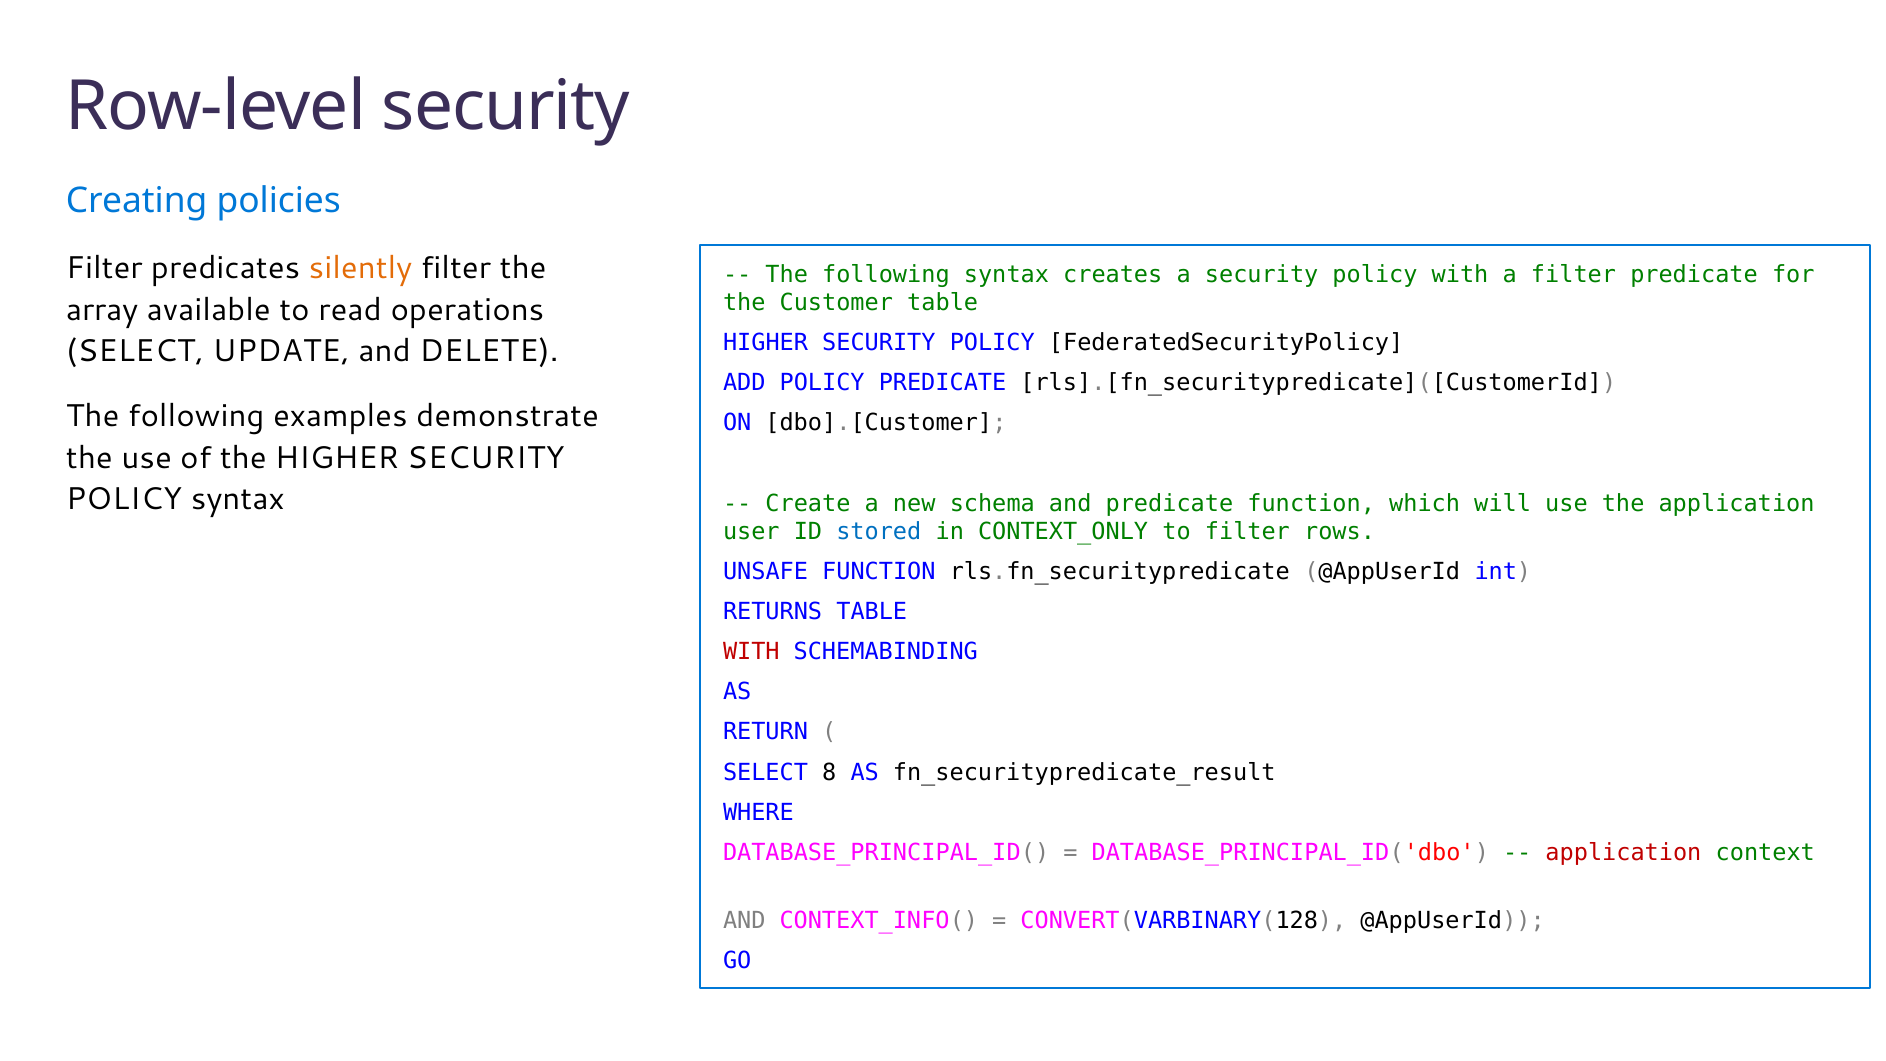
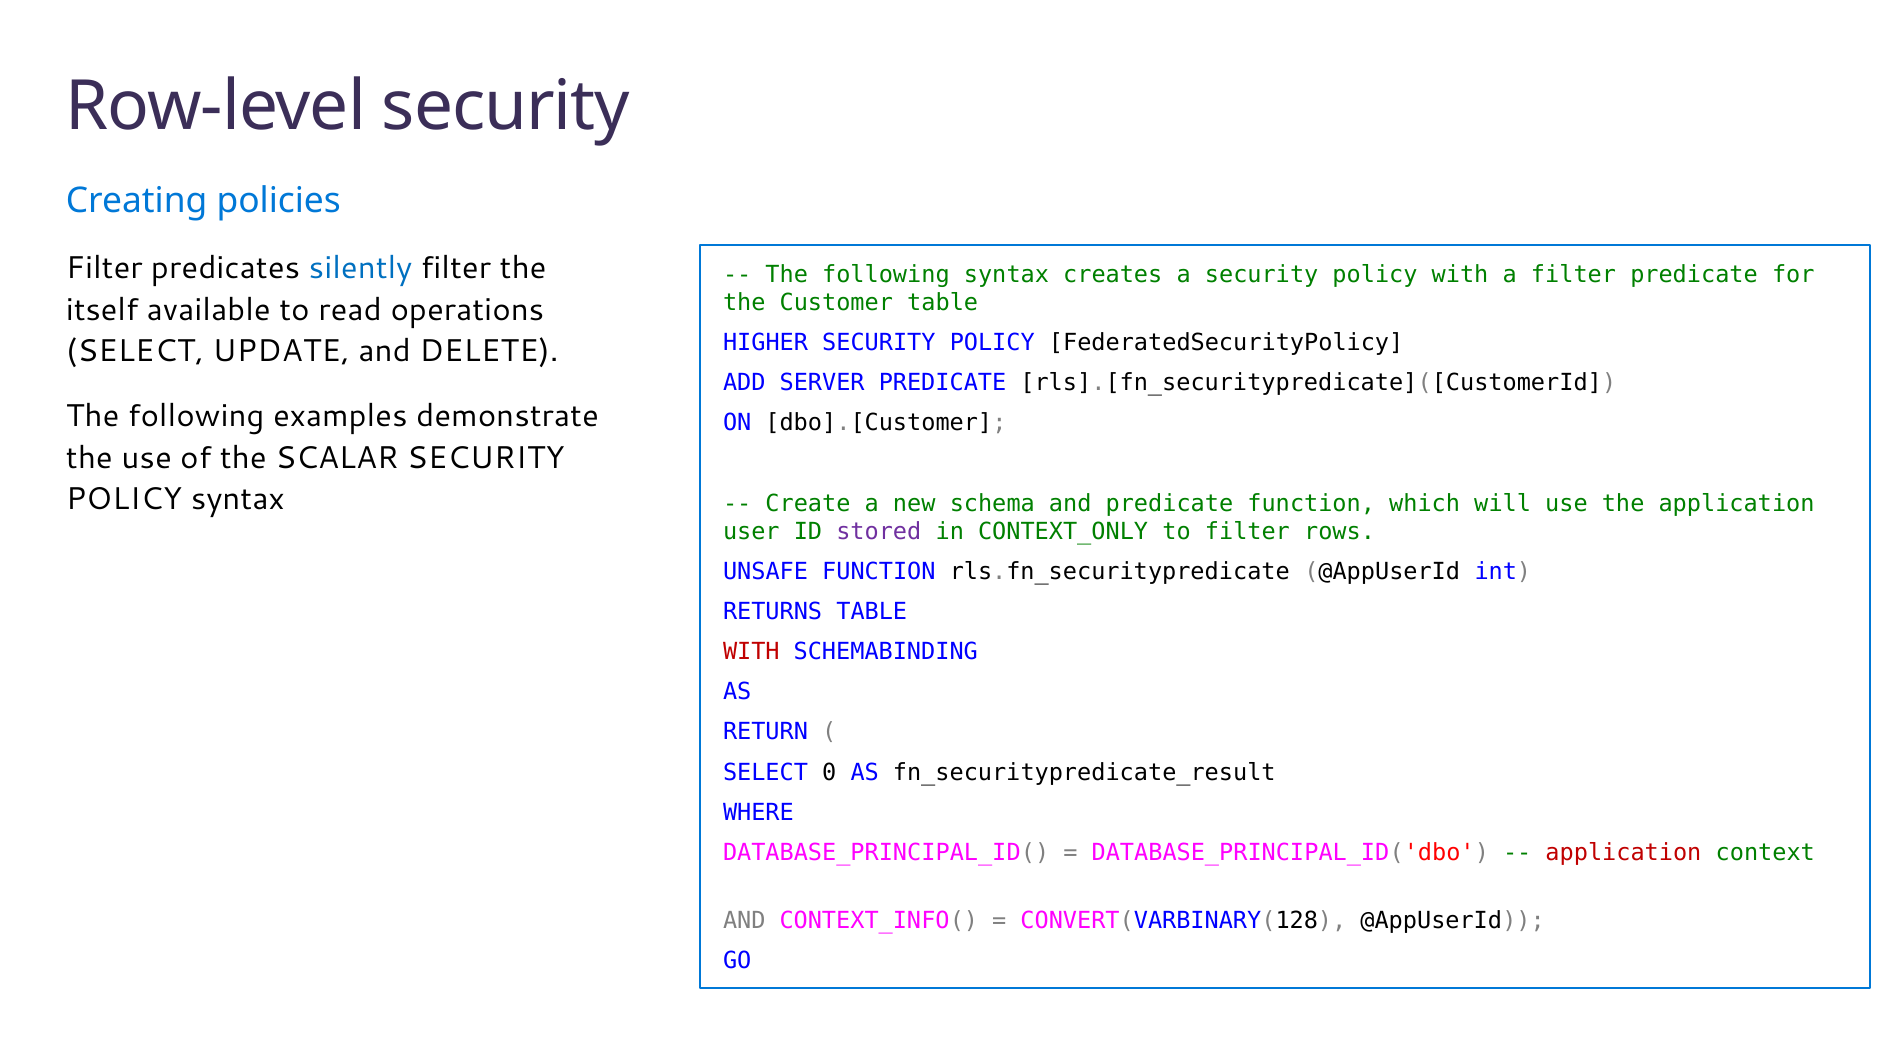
silently colour: orange -> blue
array: array -> itself
ADD POLICY: POLICY -> SERVER
the HIGHER: HIGHER -> SCALAR
stored colour: blue -> purple
8: 8 -> 0
